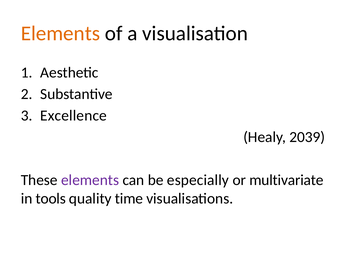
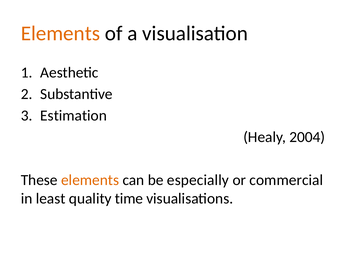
Excellence: Excellence -> Estimation
2039: 2039 -> 2004
elements at (90, 180) colour: purple -> orange
multivariate: multivariate -> commercial
tools: tools -> least
